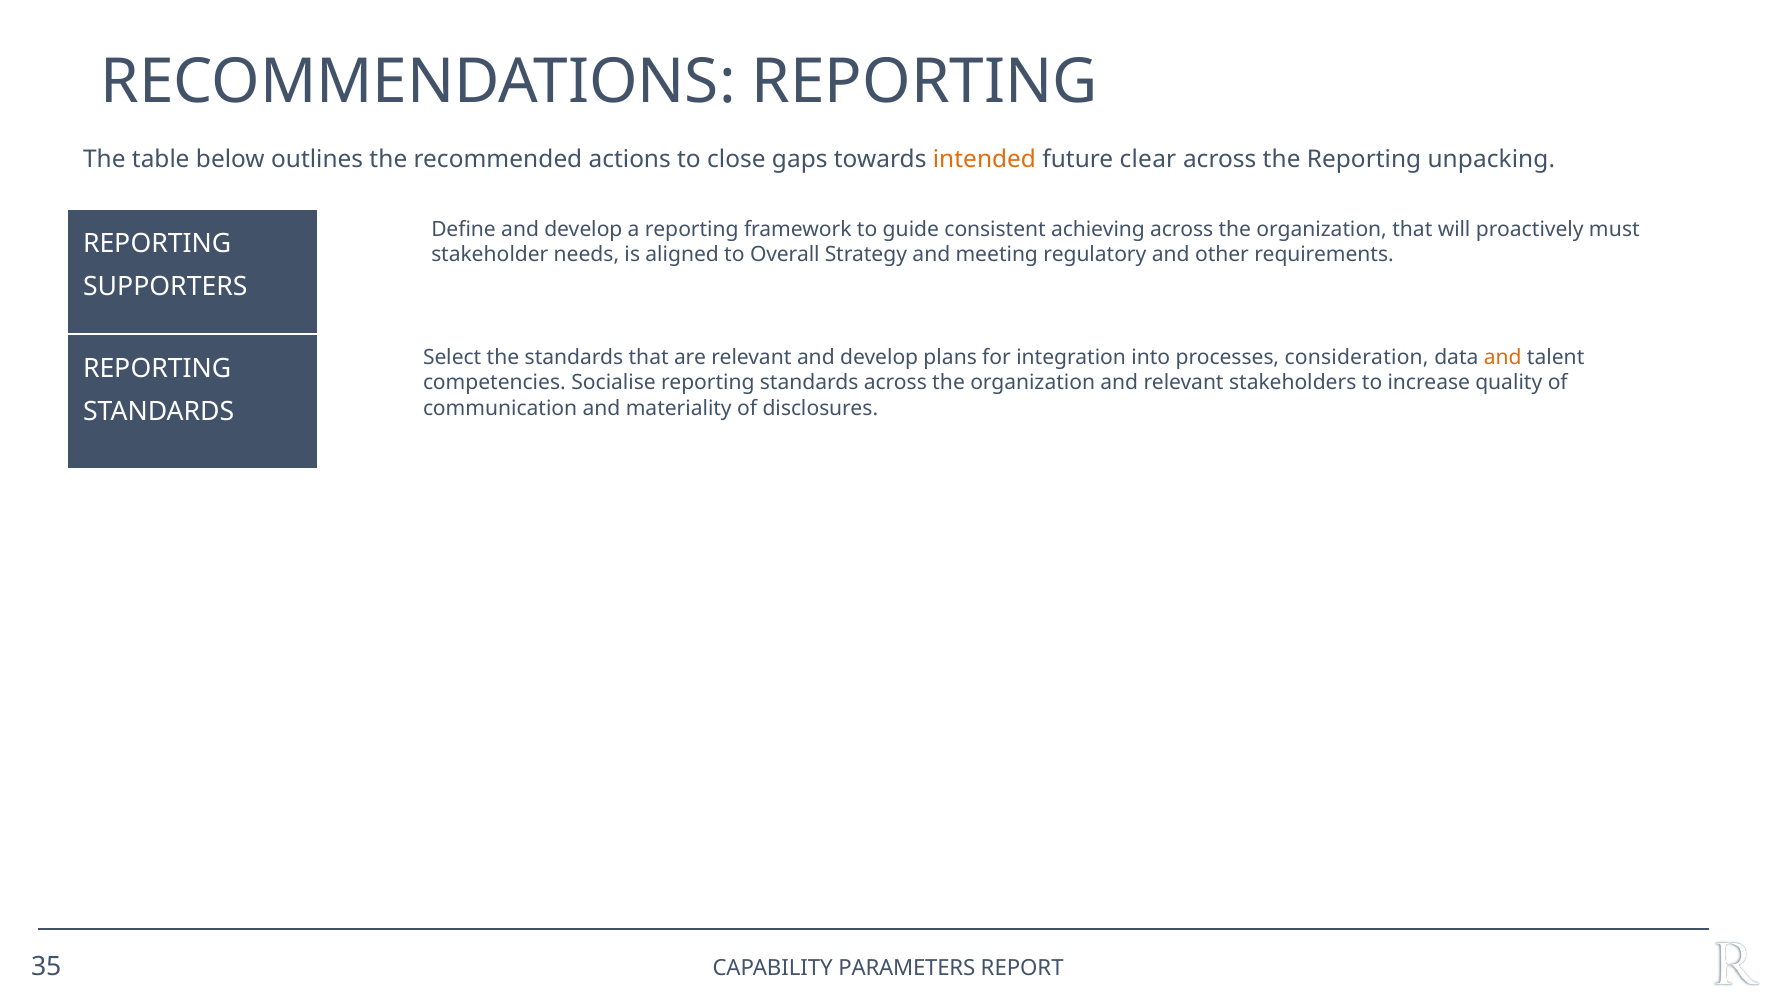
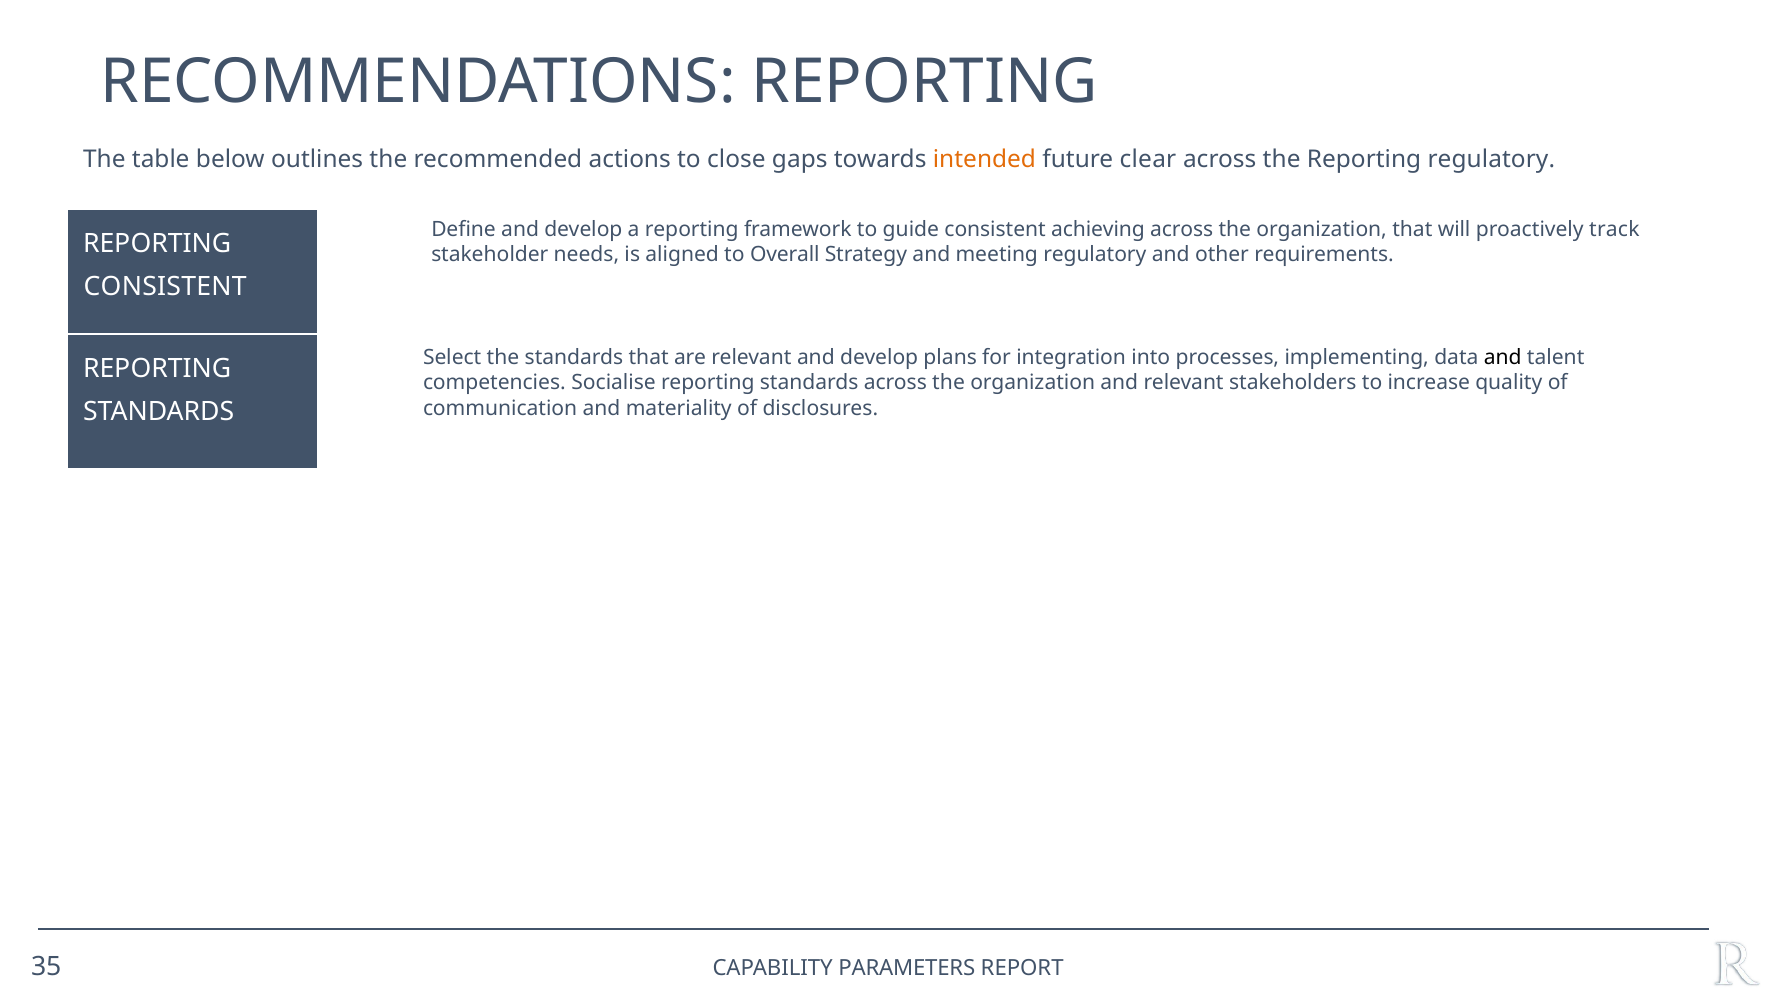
Reporting unpacking: unpacking -> regulatory
must: must -> track
SUPPORTERS at (165, 287): SUPPORTERS -> CONSISTENT
consideration: consideration -> implementing
and at (1503, 358) colour: orange -> black
